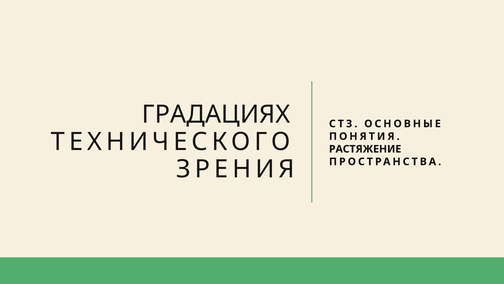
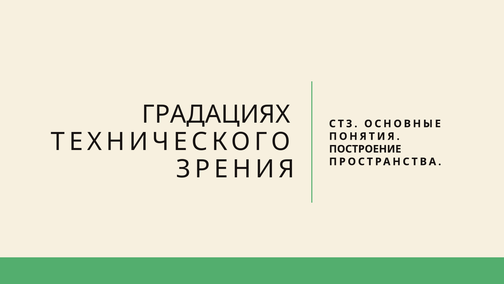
РАСТЯЖЕНИЕ: РАСТЯЖЕНИЕ -> ПОСТРОЕНИЕ
